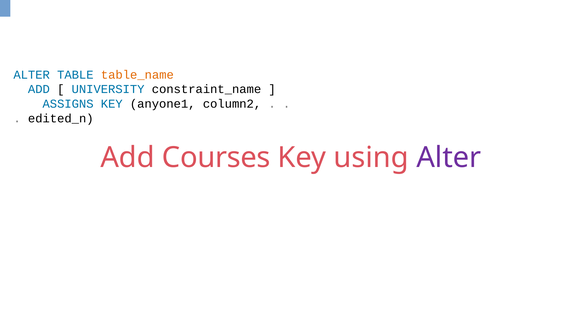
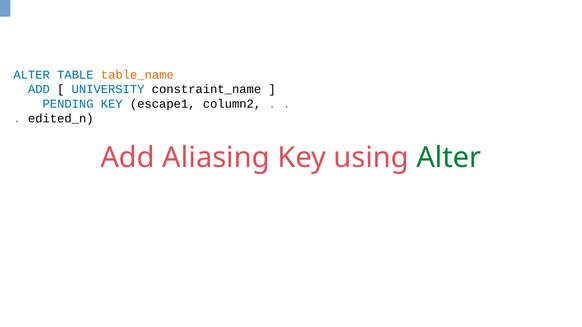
ASSIGNS: ASSIGNS -> PENDING
anyone1: anyone1 -> escape1
Courses: Courses -> Aliasing
Alter at (449, 158) colour: purple -> green
